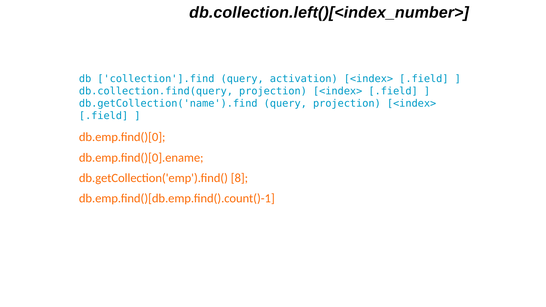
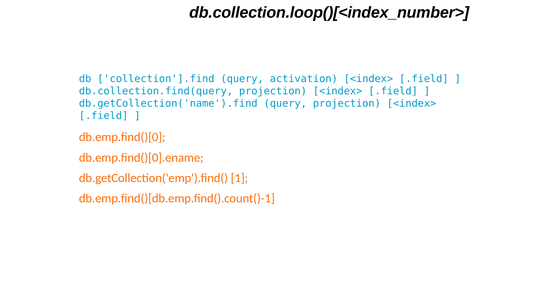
db.collection.left()[<index_number>: db.collection.left()[<index_number> -> db.collection.loop()[<index_number>
8: 8 -> 1
